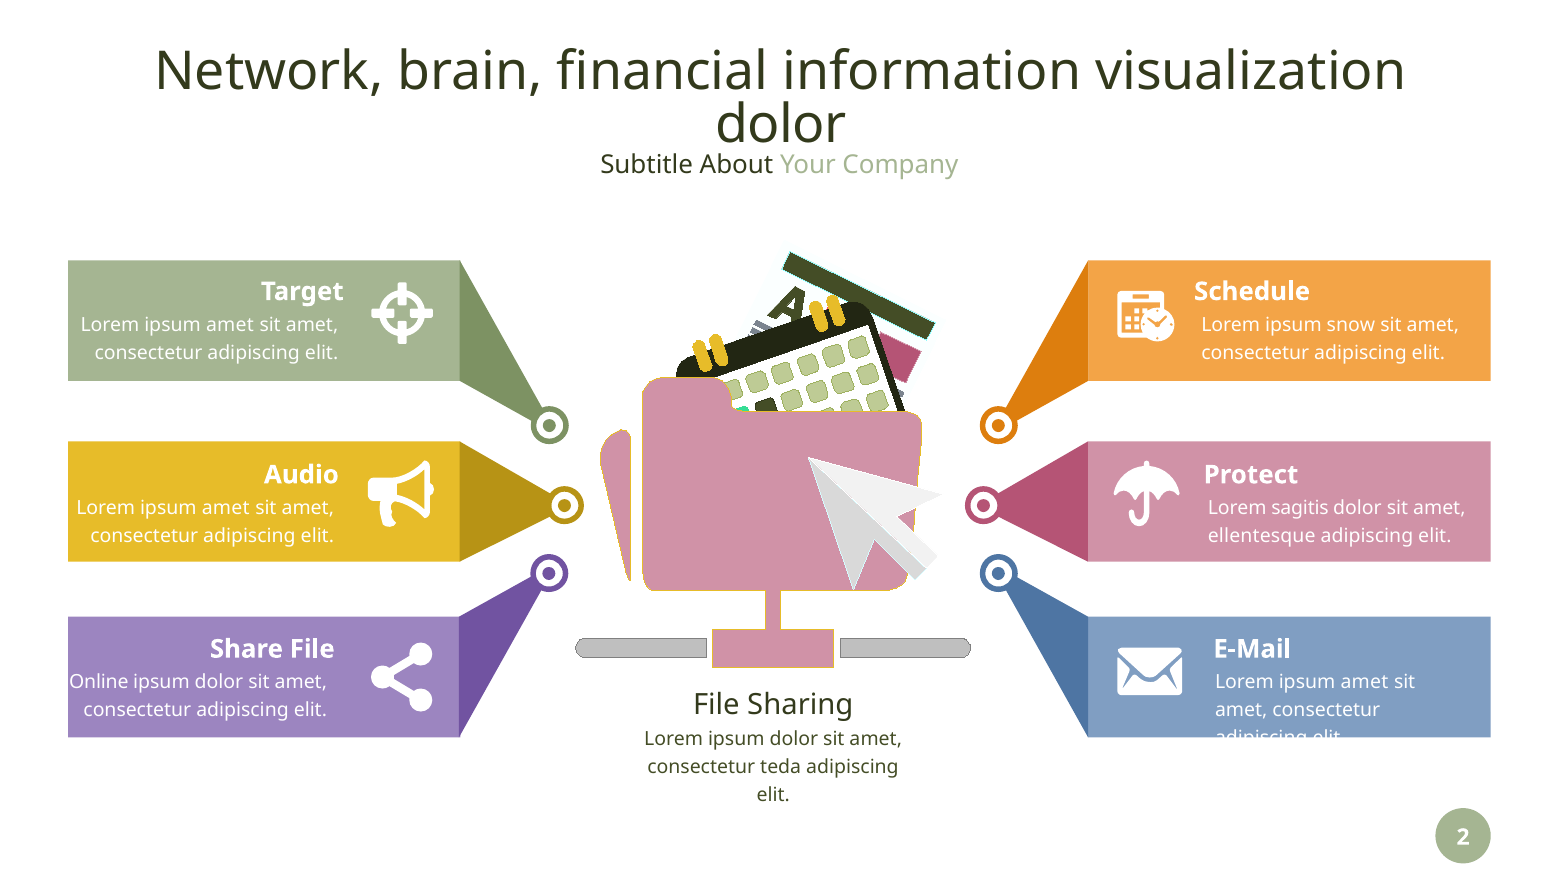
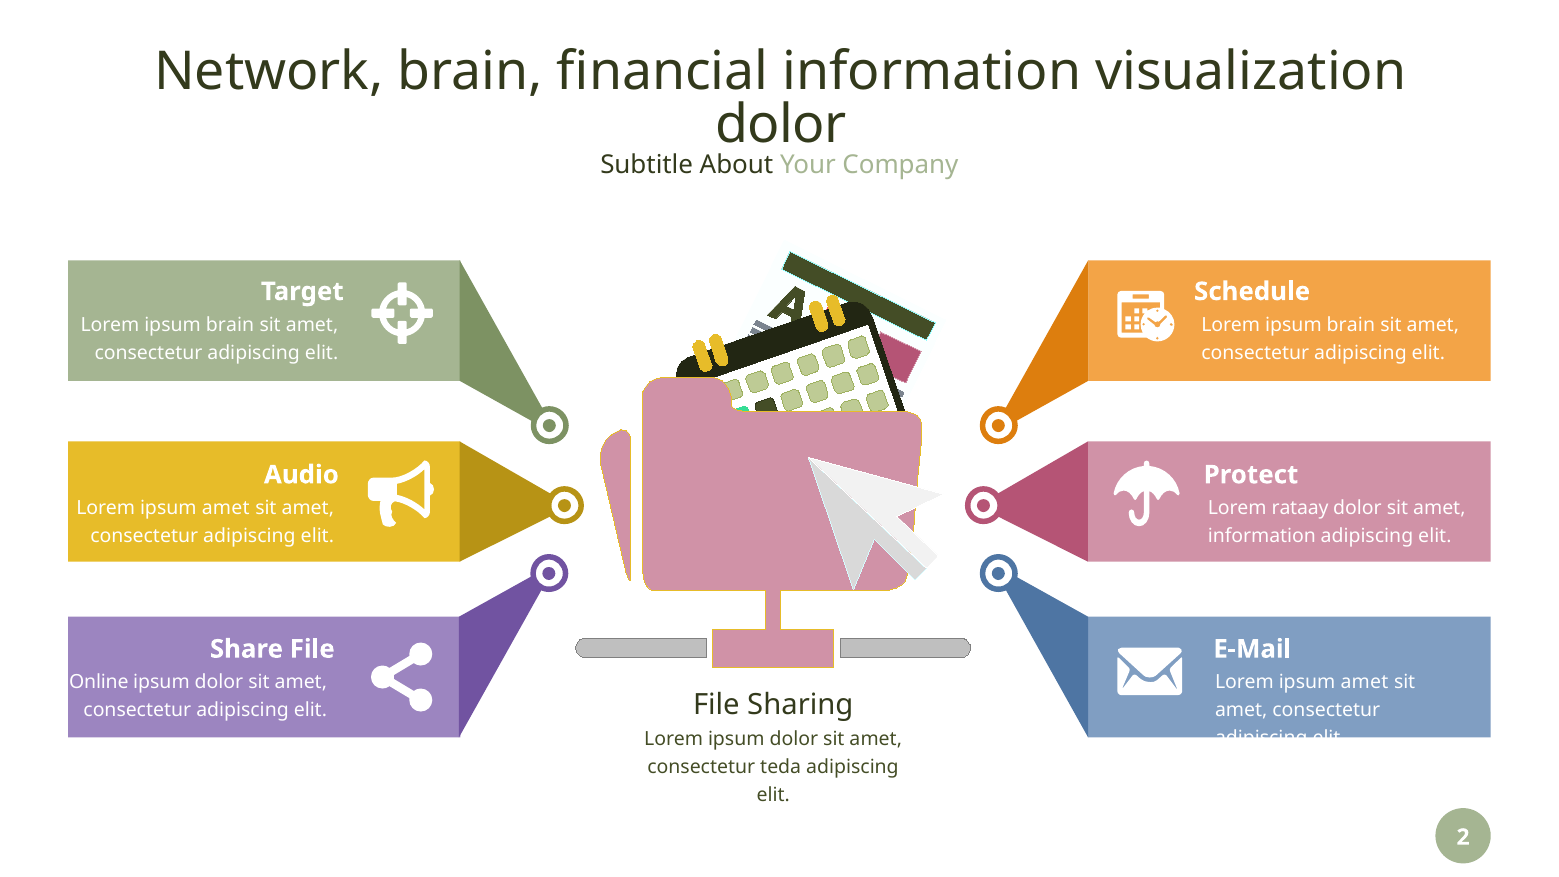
amet at (230, 325): amet -> brain
snow at (1351, 325): snow -> brain
sagitis: sagitis -> rataay
ellentesque at (1262, 536): ellentesque -> information
